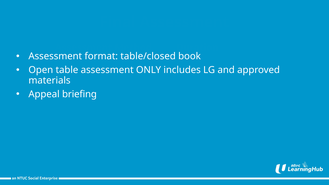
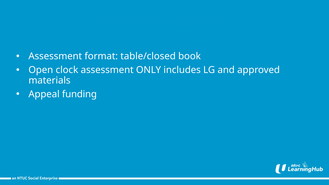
table: table -> clock
briefing: briefing -> funding
